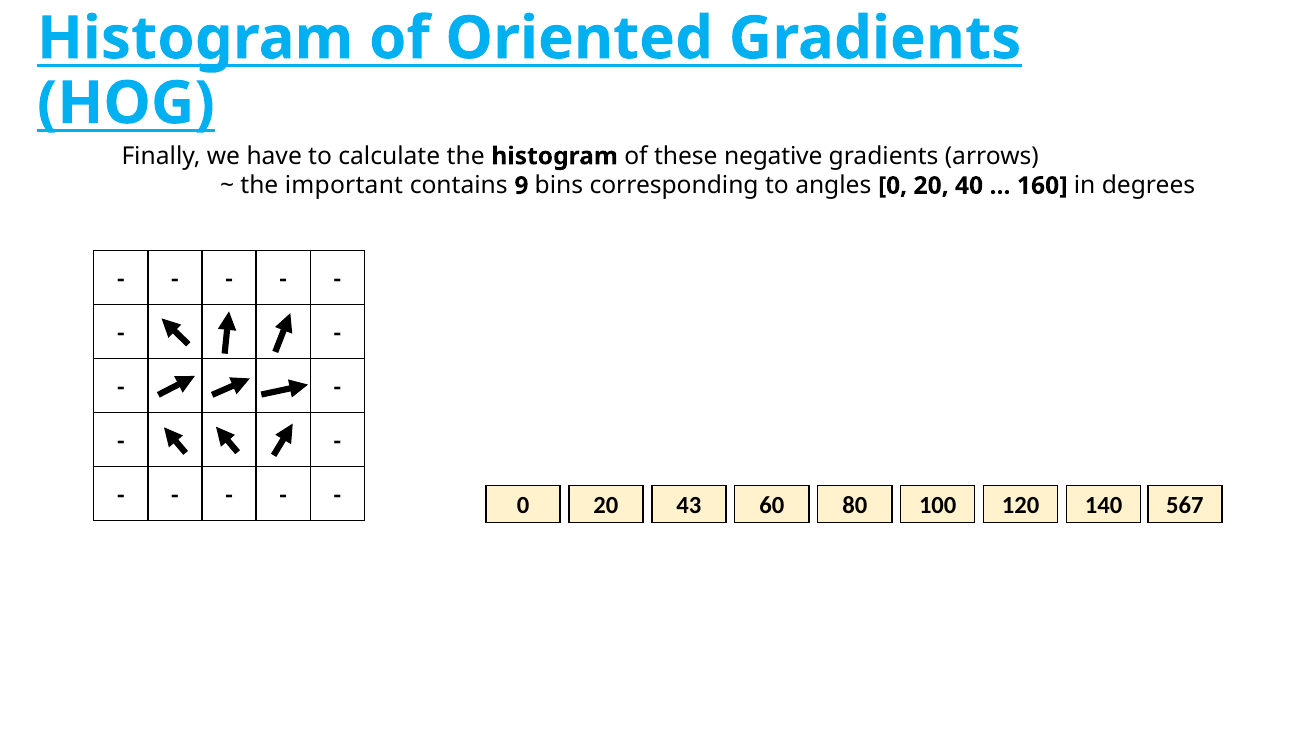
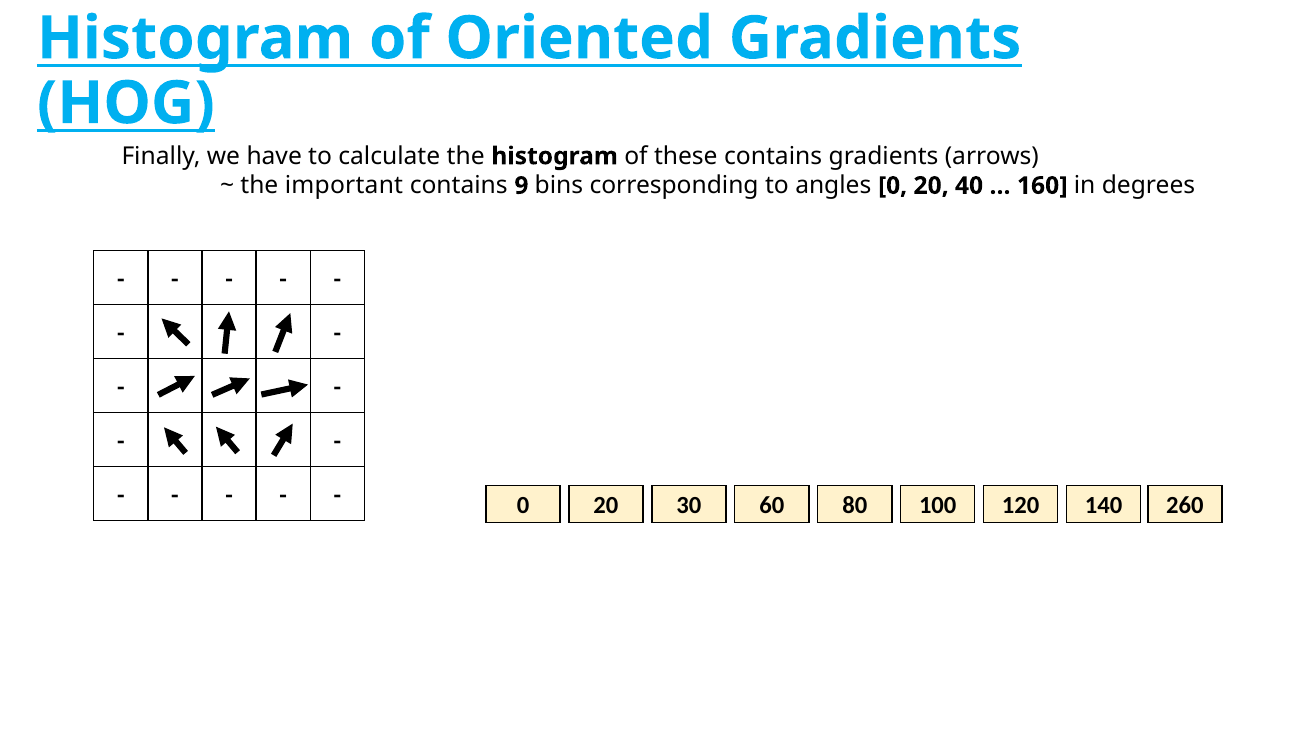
these negative: negative -> contains
43: 43 -> 30
567: 567 -> 260
